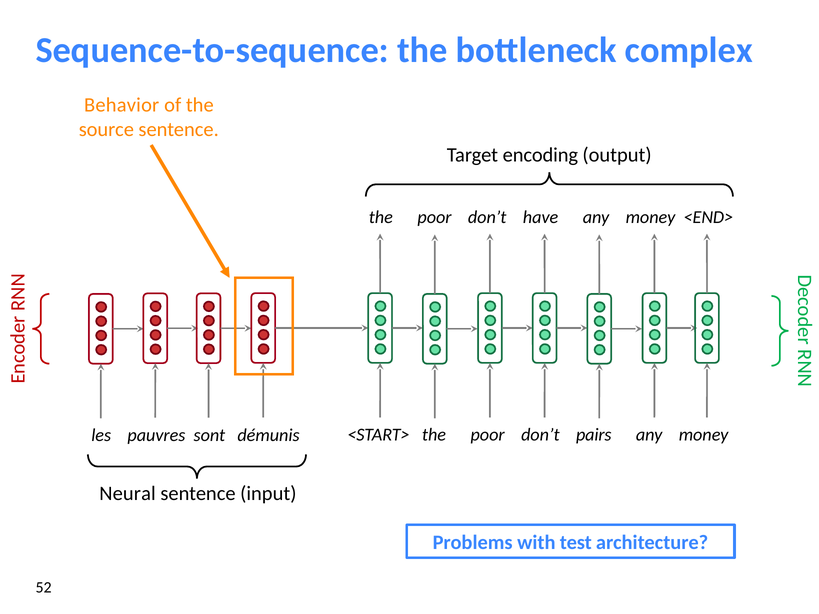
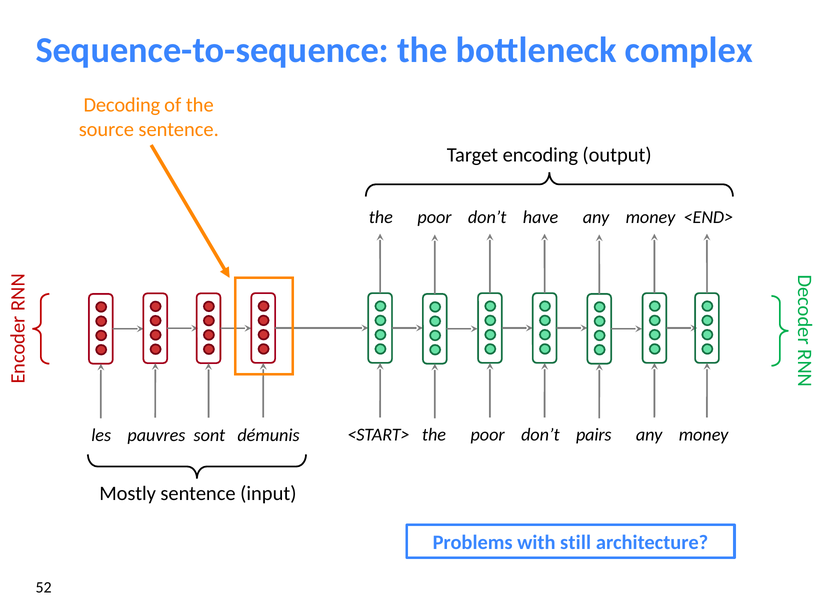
Behavior: Behavior -> Decoding
Neural: Neural -> Mostly
test: test -> still
